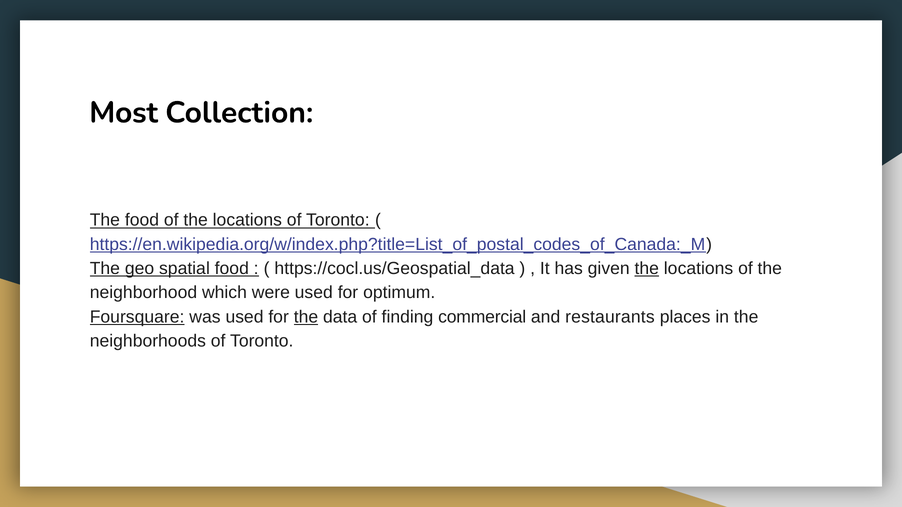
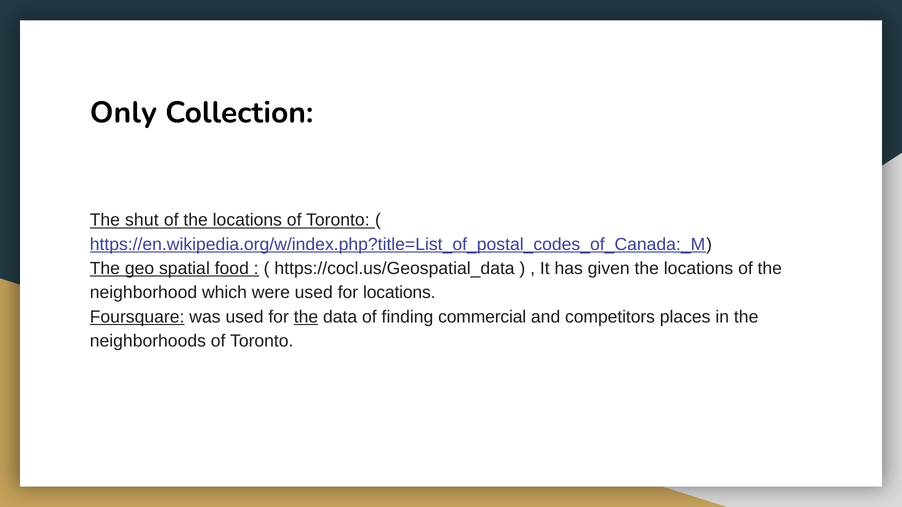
Most: Most -> Only
The food: food -> shut
the at (647, 269) underline: present -> none
for optimum: optimum -> locations
restaurants: restaurants -> competitors
